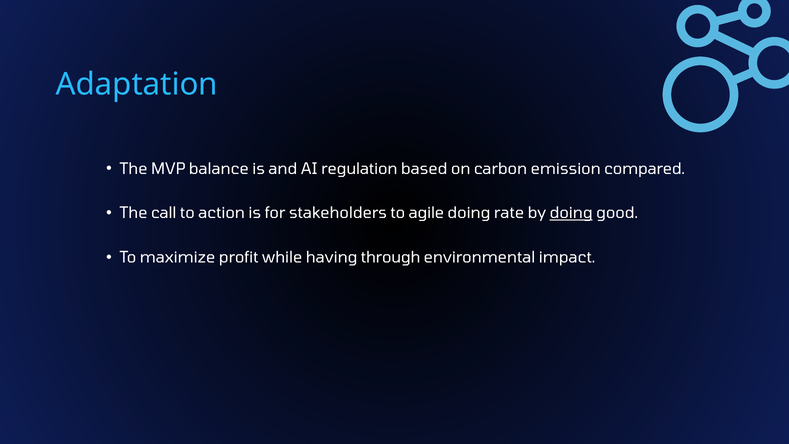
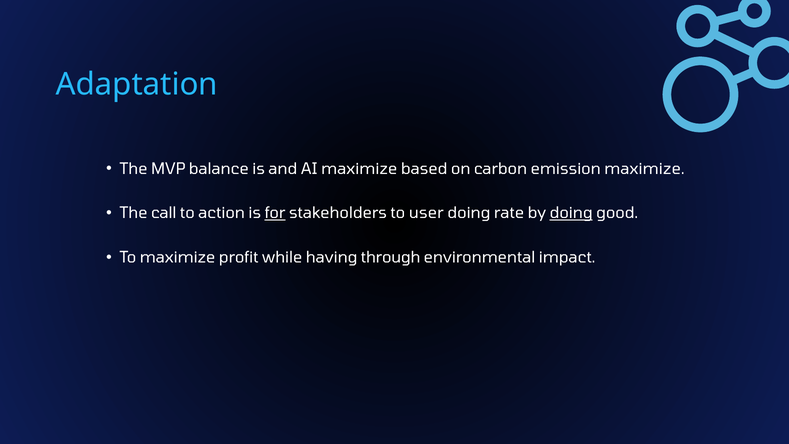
AI regulation: regulation -> maximize
emission compared: compared -> maximize
for underline: none -> present
agile: agile -> user
